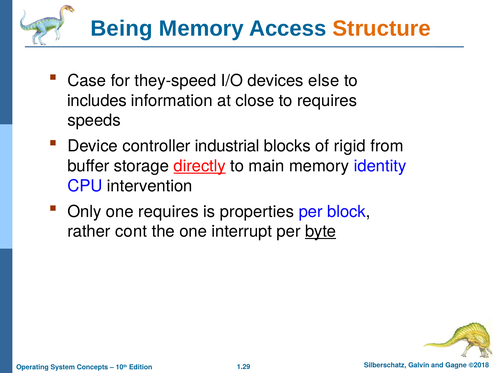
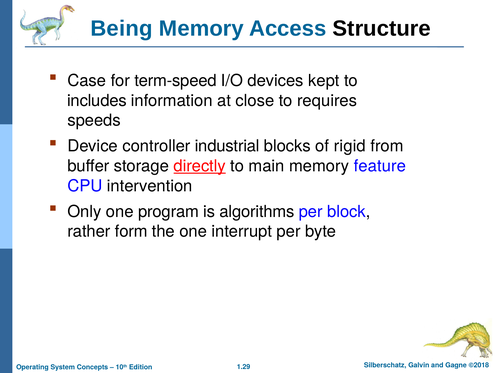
Structure colour: orange -> black
they-speed: they-speed -> term-speed
else: else -> kept
identity: identity -> feature
one requires: requires -> program
properties: properties -> algorithms
cont: cont -> form
byte underline: present -> none
